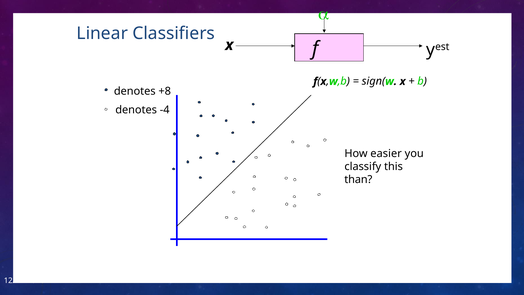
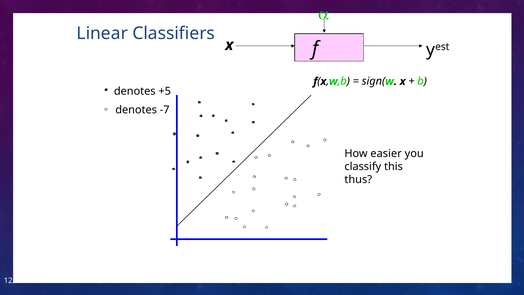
+8: +8 -> +5
-4: -4 -> -7
than: than -> thus
